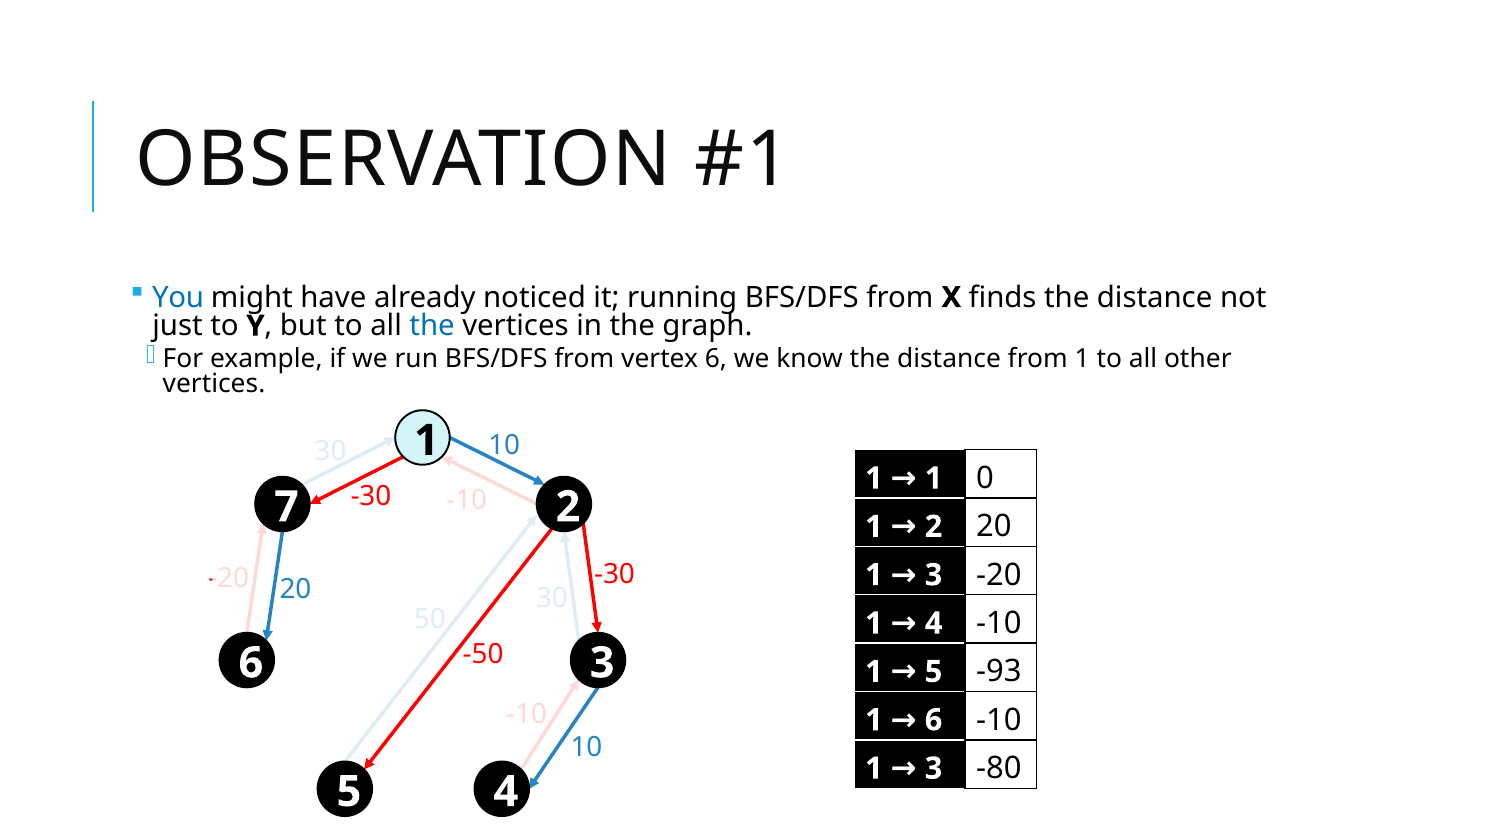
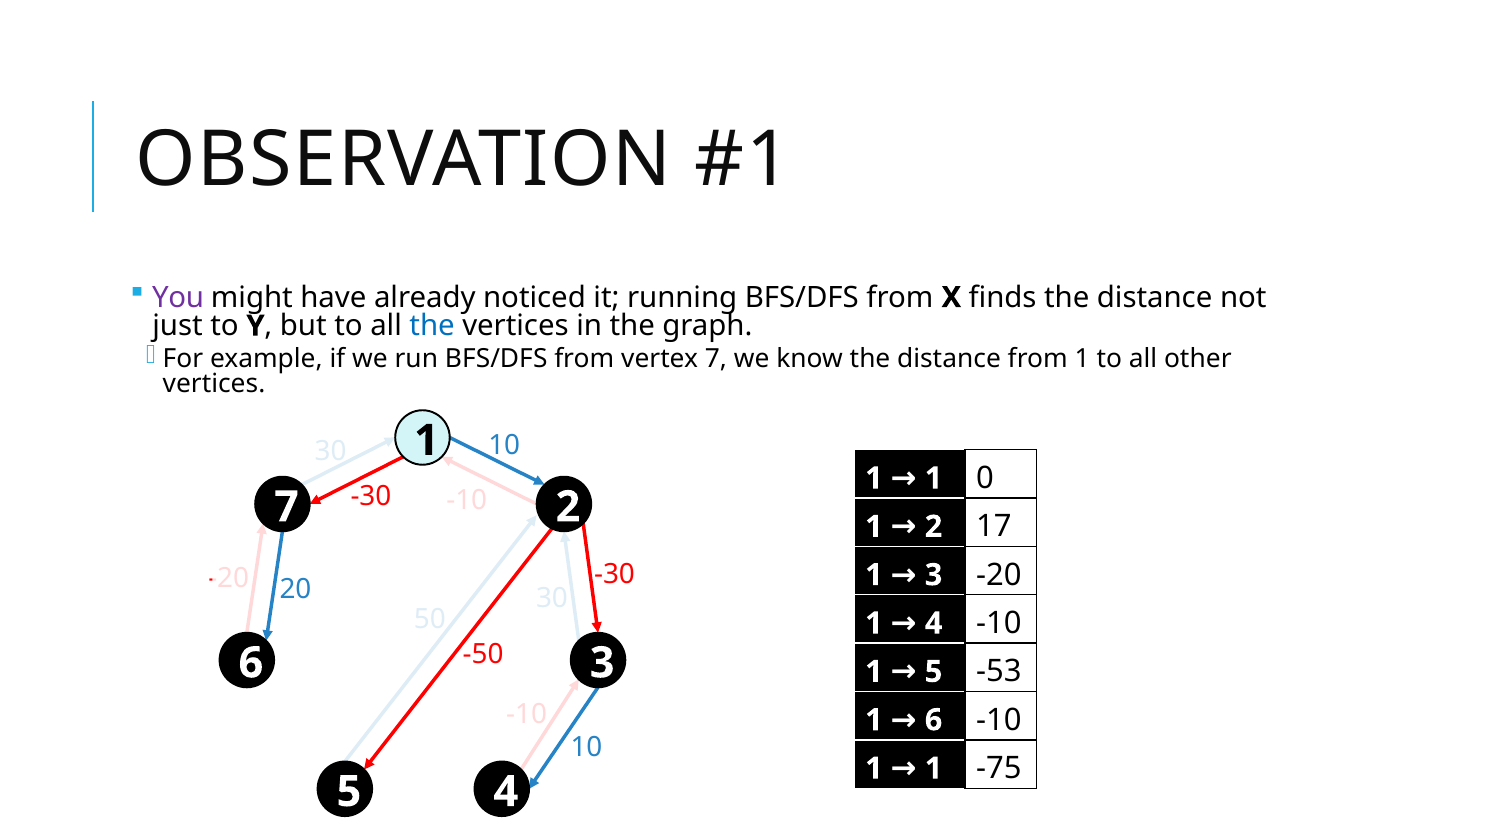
You colour: blue -> purple
vertex 6: 6 -> 7
20 at (994, 527): 20 -> 17
-93: -93 -> -53
-80: -80 -> -75
3 at (934, 768): 3 -> 1
